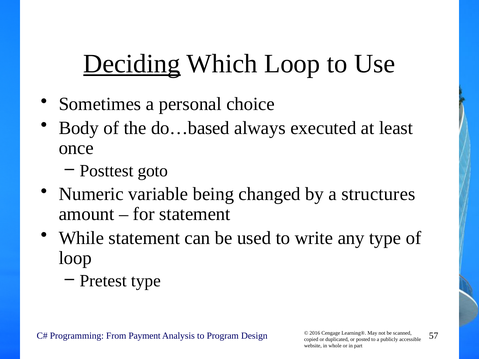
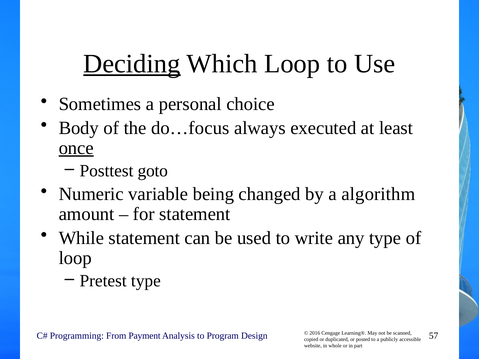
do…based: do…based -> do…focus
once underline: none -> present
structures: structures -> algorithm
